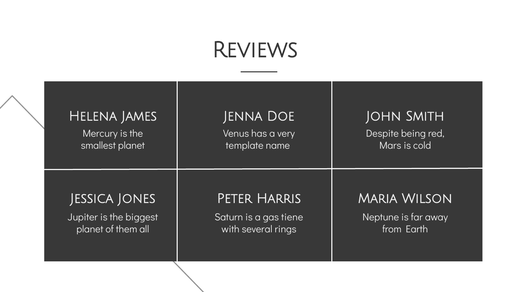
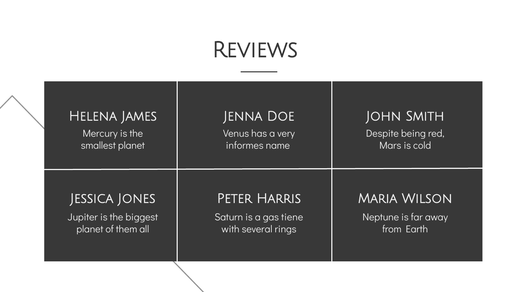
template: template -> informes
